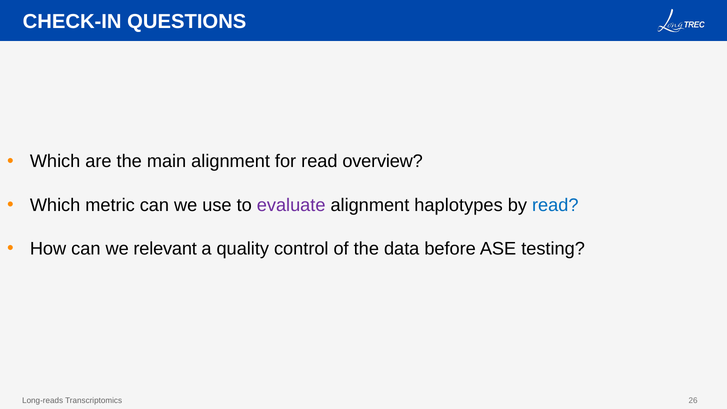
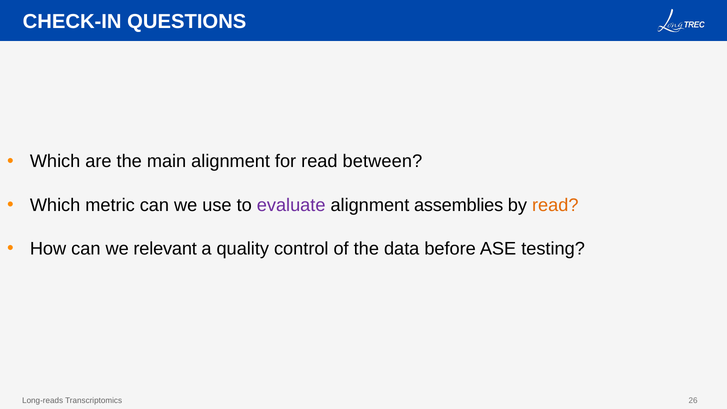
overview: overview -> between
haplotypes: haplotypes -> assemblies
read at (555, 205) colour: blue -> orange
